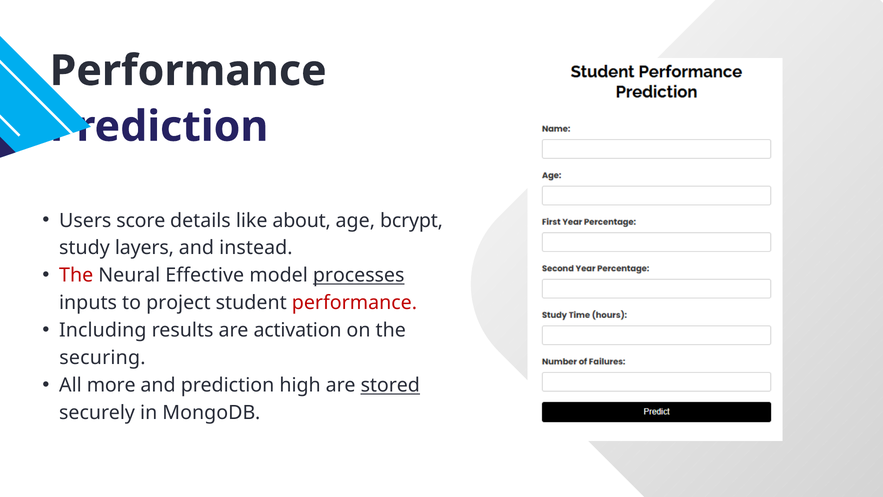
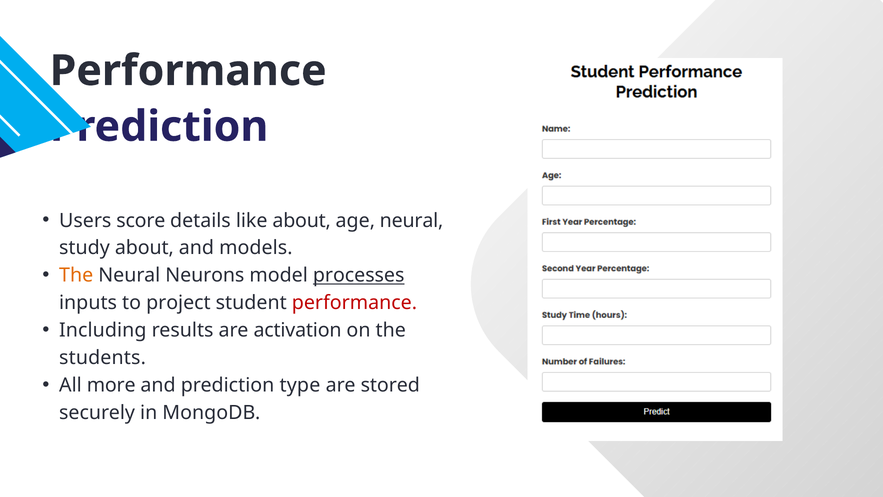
age bcrypt: bcrypt -> neural
study layers: layers -> about
instead: instead -> models
The at (76, 275) colour: red -> orange
Effective: Effective -> Neurons
securing: securing -> students
high: high -> type
stored underline: present -> none
